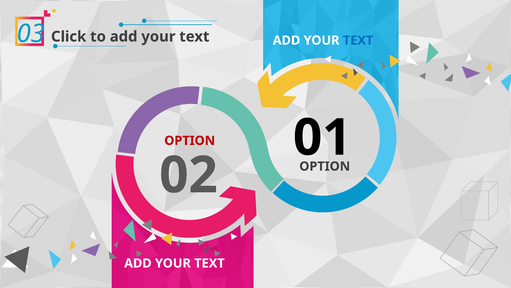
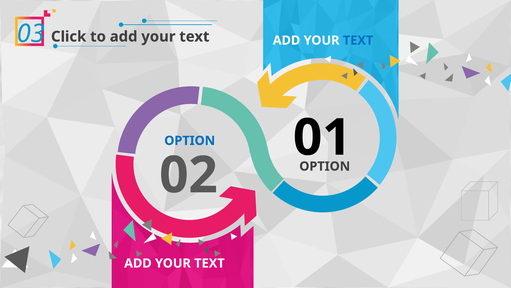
OPTION at (190, 140) colour: red -> blue
